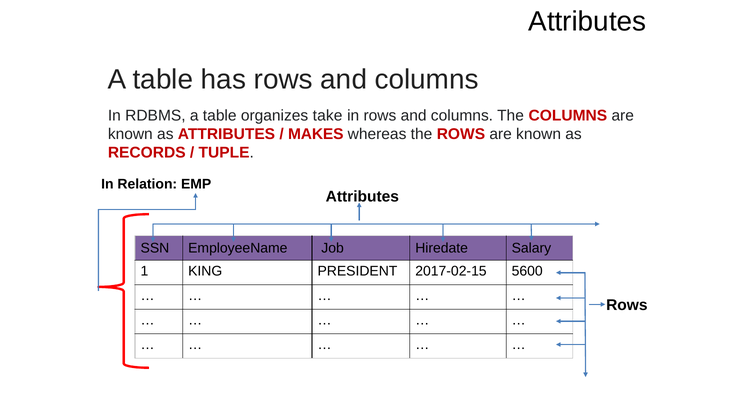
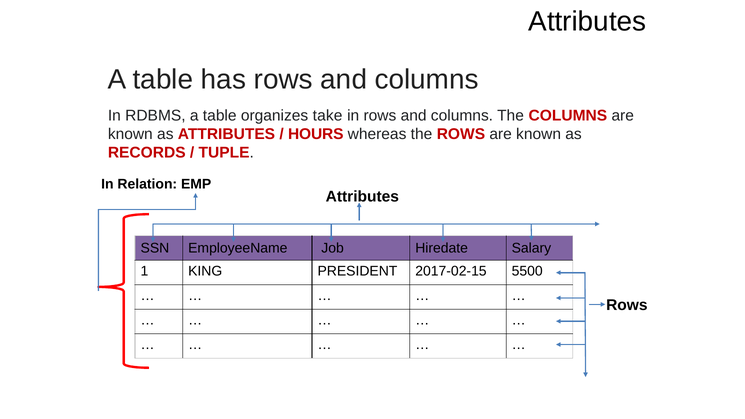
MAKES: MAKES -> HOURS
5600: 5600 -> 5500
